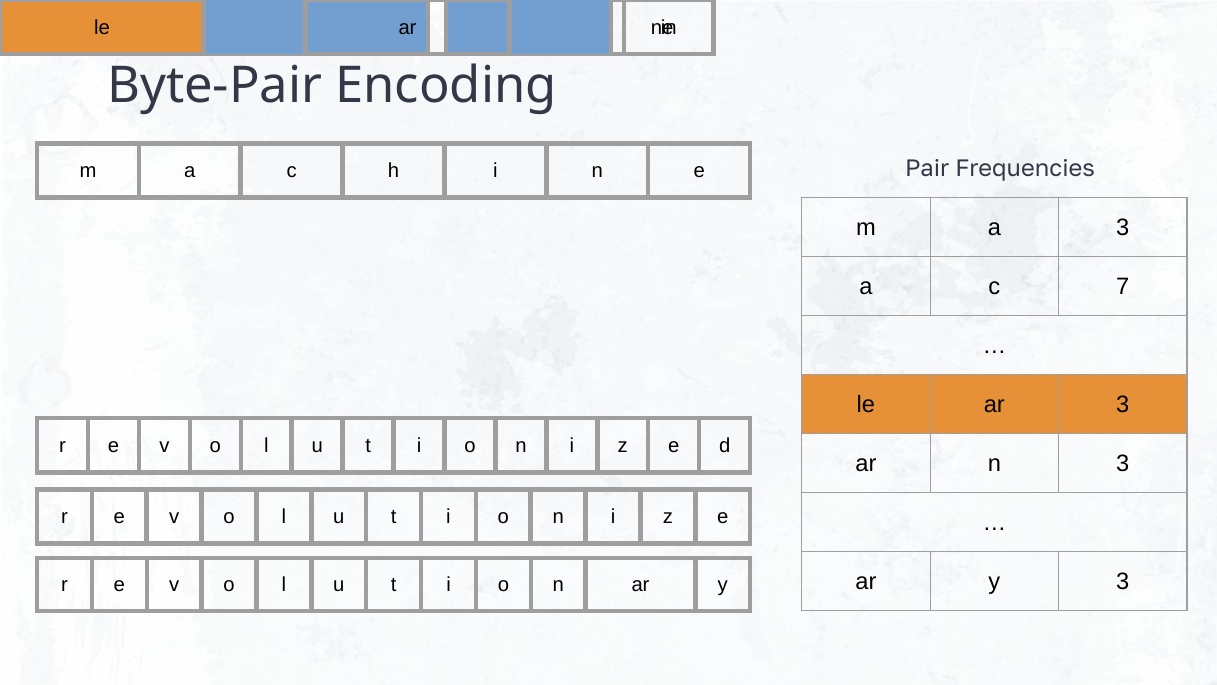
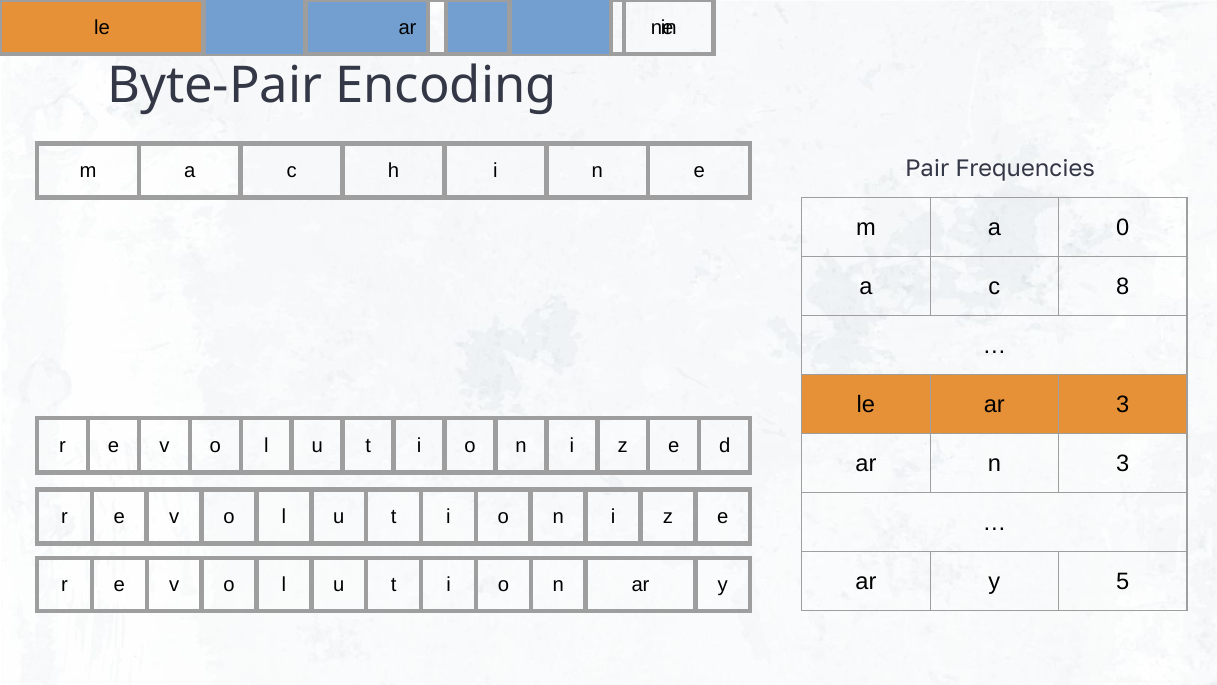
a 3: 3 -> 0
7: 7 -> 8
y 3: 3 -> 5
